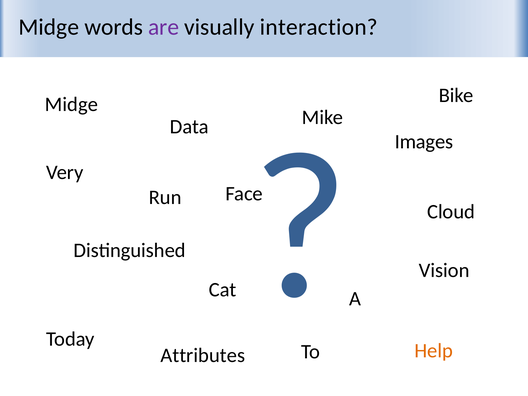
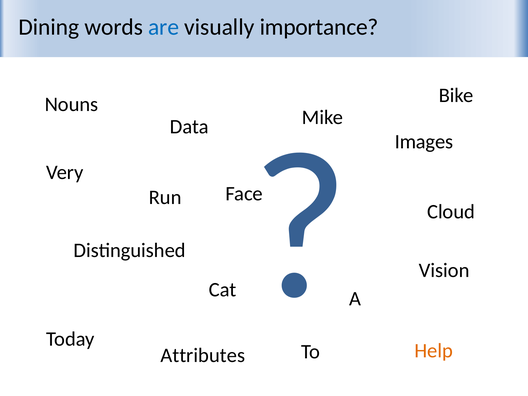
Midge at (49, 27): Midge -> Dining
are colour: purple -> blue
interaction: interaction -> importance
Midge at (71, 104): Midge -> Nouns
